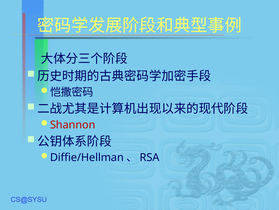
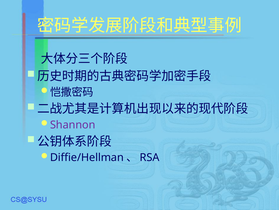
Shannon colour: red -> purple
